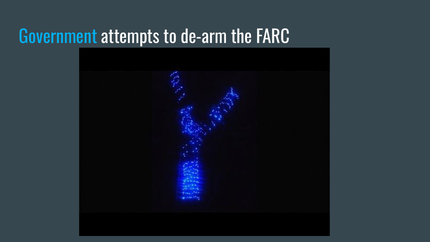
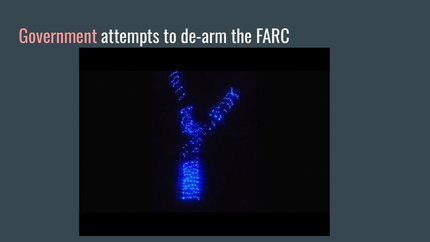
Government colour: light blue -> pink
